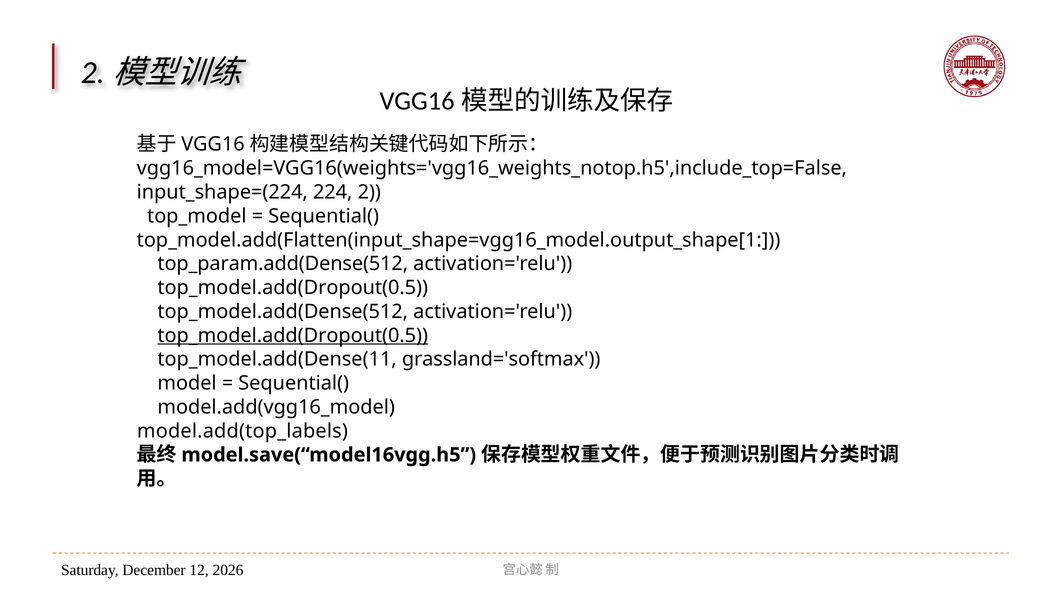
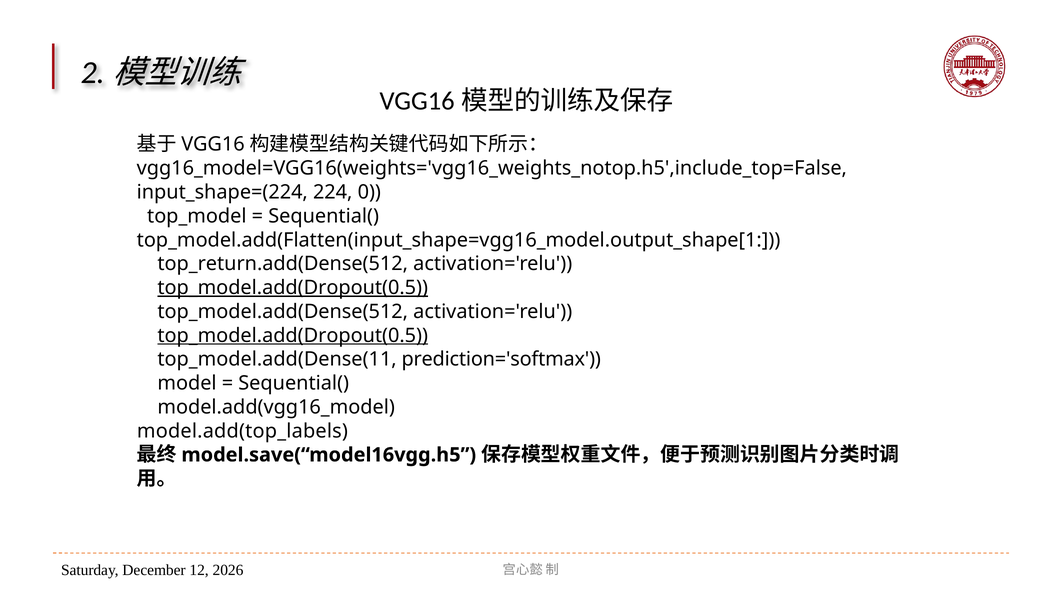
2: 2 -> 0
top_param.add(Dense(512: top_param.add(Dense(512 -> top_return.add(Dense(512
top_model.add(Dropout(0.5 at (293, 288) underline: none -> present
grassland='softmax: grassland='softmax -> prediction='softmax
